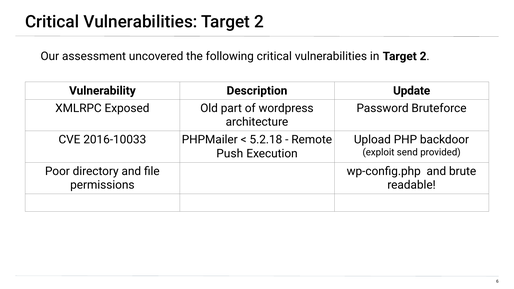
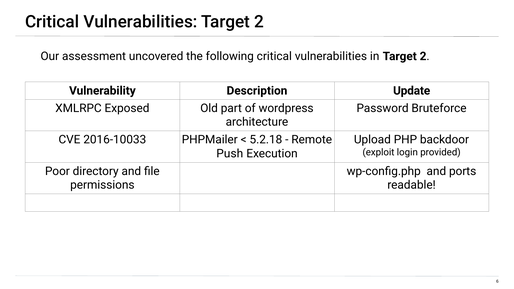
send: send -> login
brute: brute -> ports
